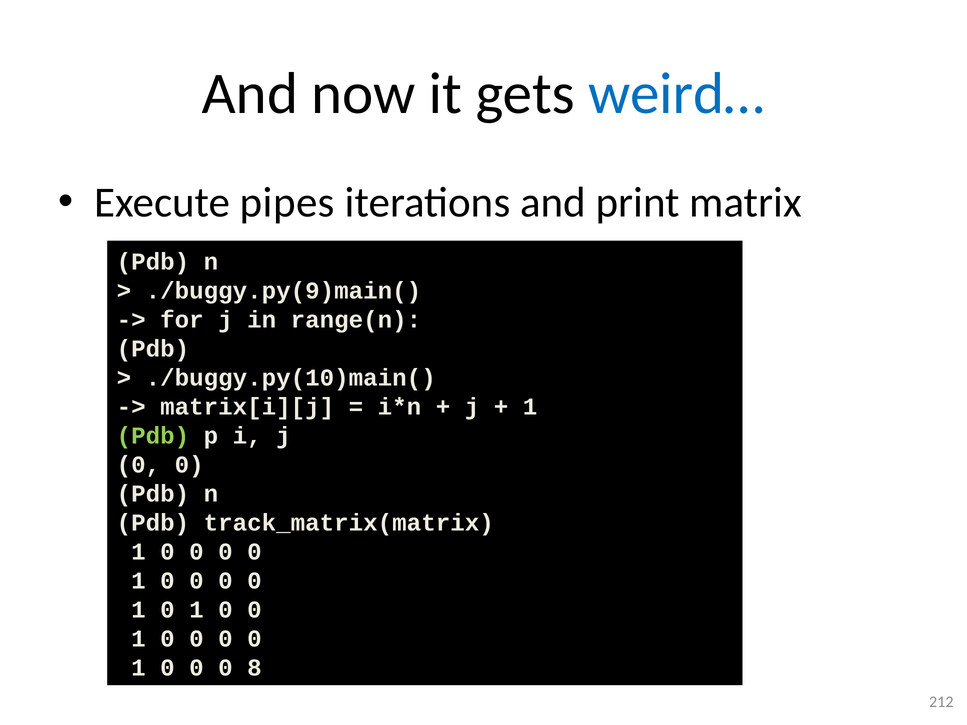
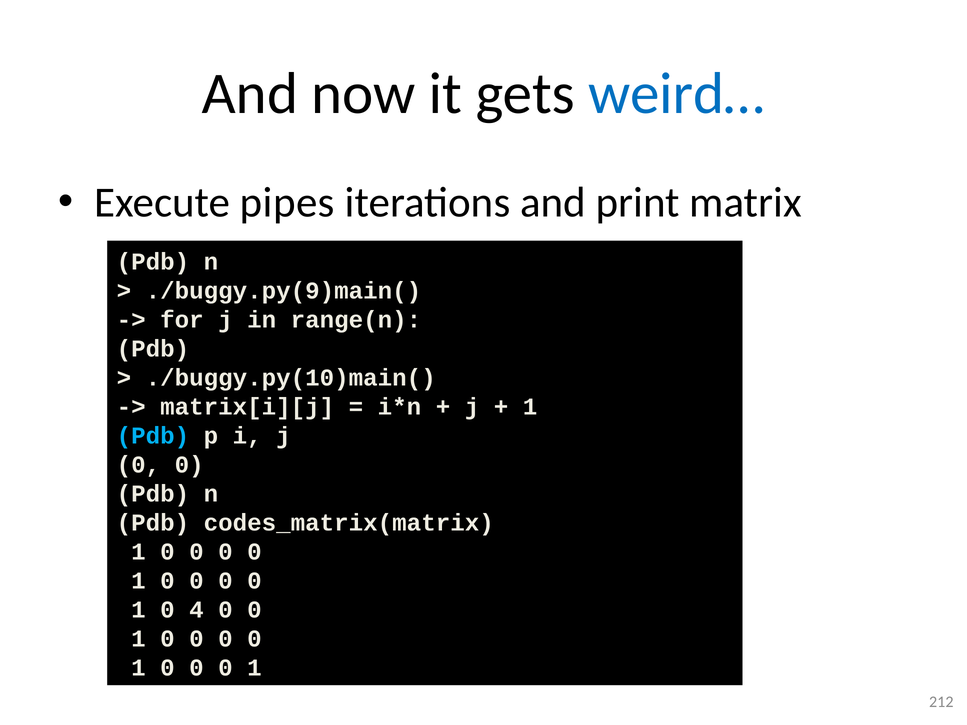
Pdb at (153, 436) colour: light green -> light blue
track_matrix(matrix: track_matrix(matrix -> codes_matrix(matrix
1 0 1: 1 -> 4
8 at (254, 668): 8 -> 1
